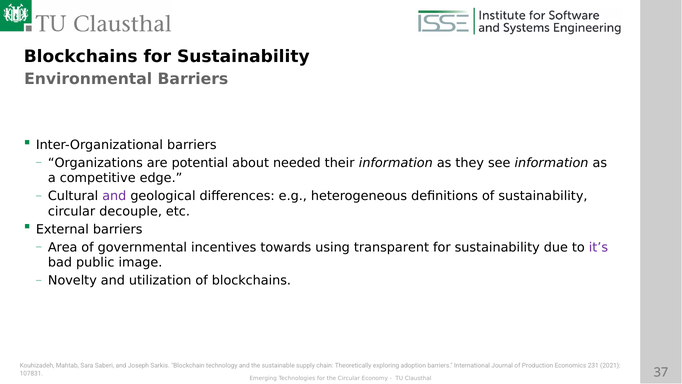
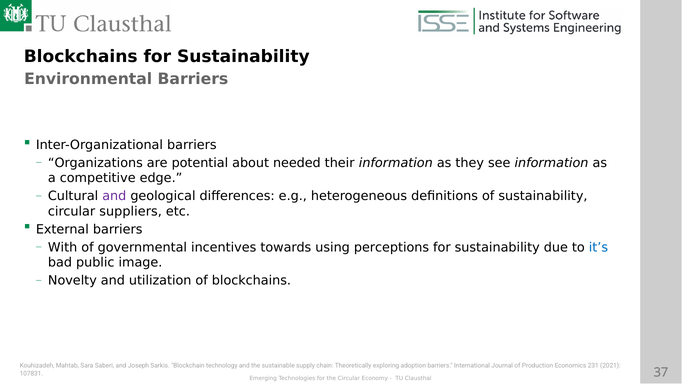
decouple: decouple -> suppliers
Area: Area -> With
transparent: transparent -> perceptions
it’s colour: purple -> blue
